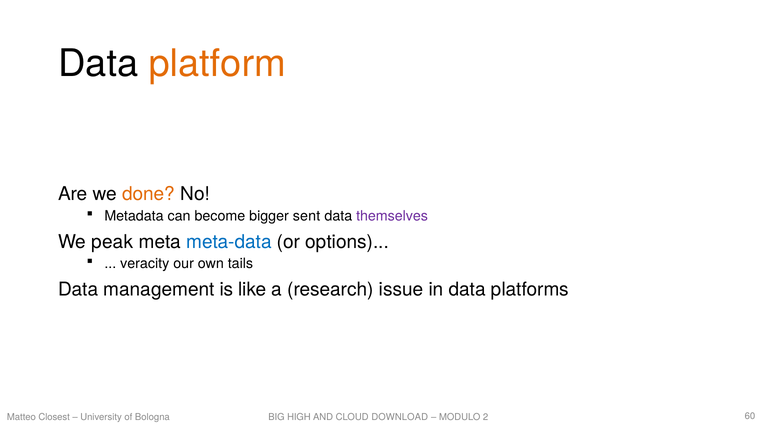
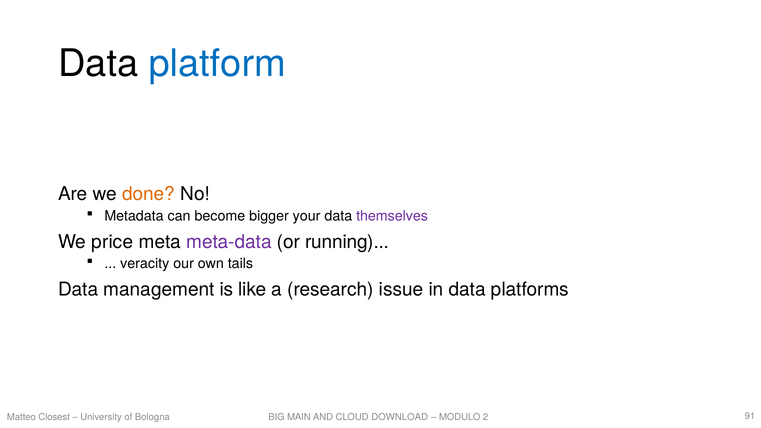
platform colour: orange -> blue
sent: sent -> your
peak: peak -> price
meta-data colour: blue -> purple
options: options -> running
HIGH: HIGH -> MAIN
60: 60 -> 91
